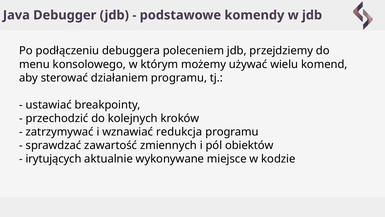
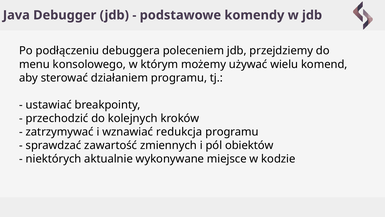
irytujących: irytujących -> niektórych
